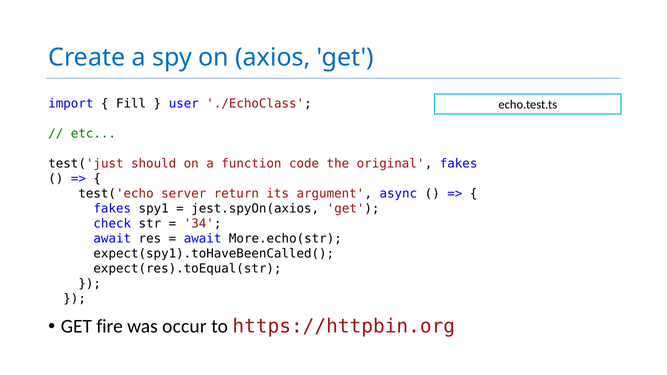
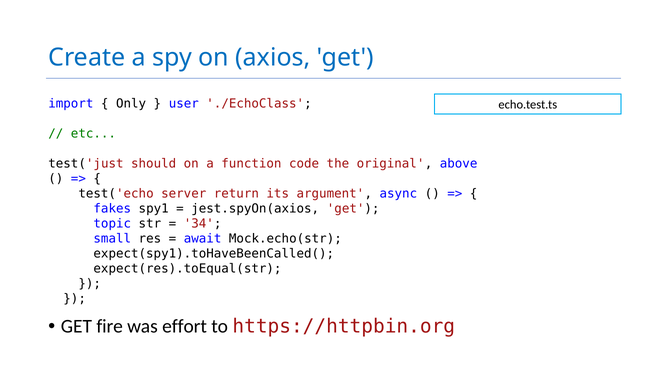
Fill: Fill -> Only
original fakes: fakes -> above
check: check -> topic
await at (112, 239): await -> small
More.echo(str: More.echo(str -> Mock.echo(str
occur: occur -> effort
